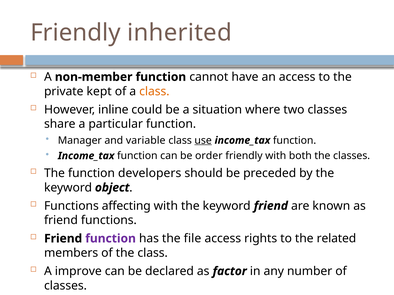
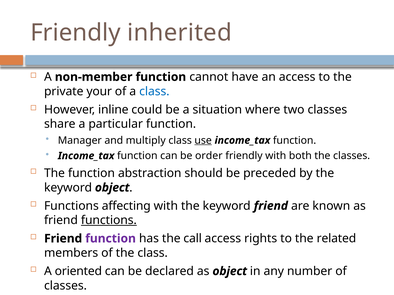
kept: kept -> your
class at (154, 92) colour: orange -> blue
variable: variable -> multiply
developers: developers -> abstraction
functions at (109, 221) underline: none -> present
file: file -> call
improve: improve -> oriented
as factor: factor -> object
